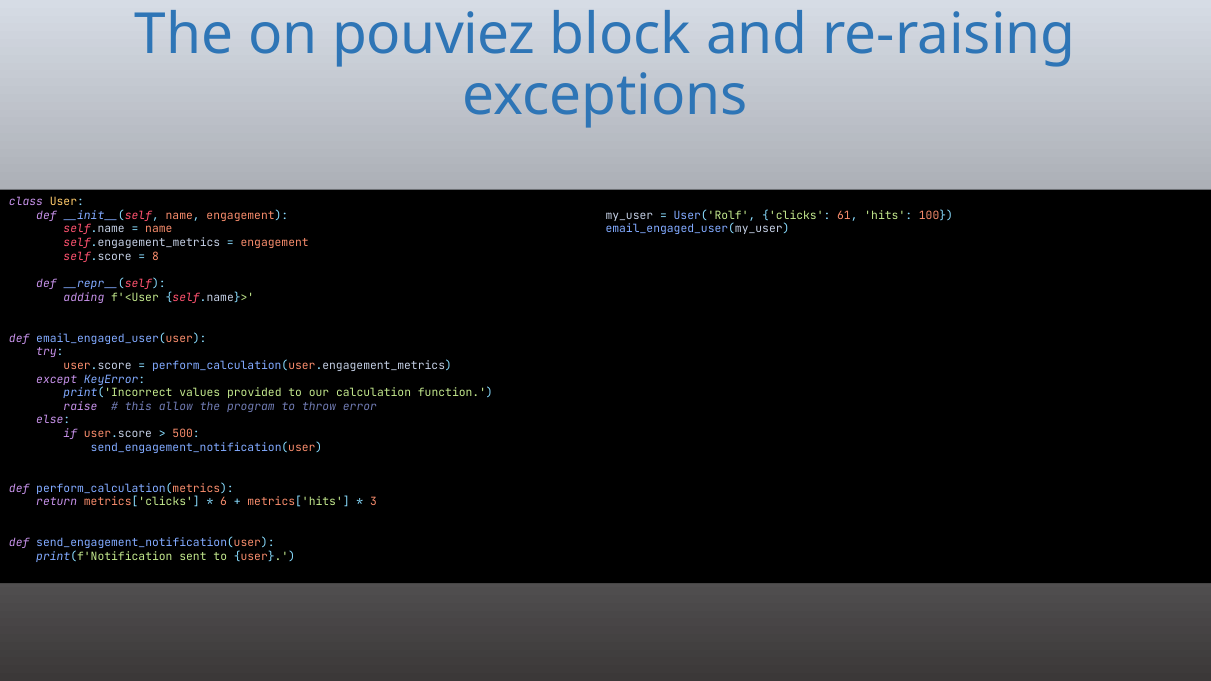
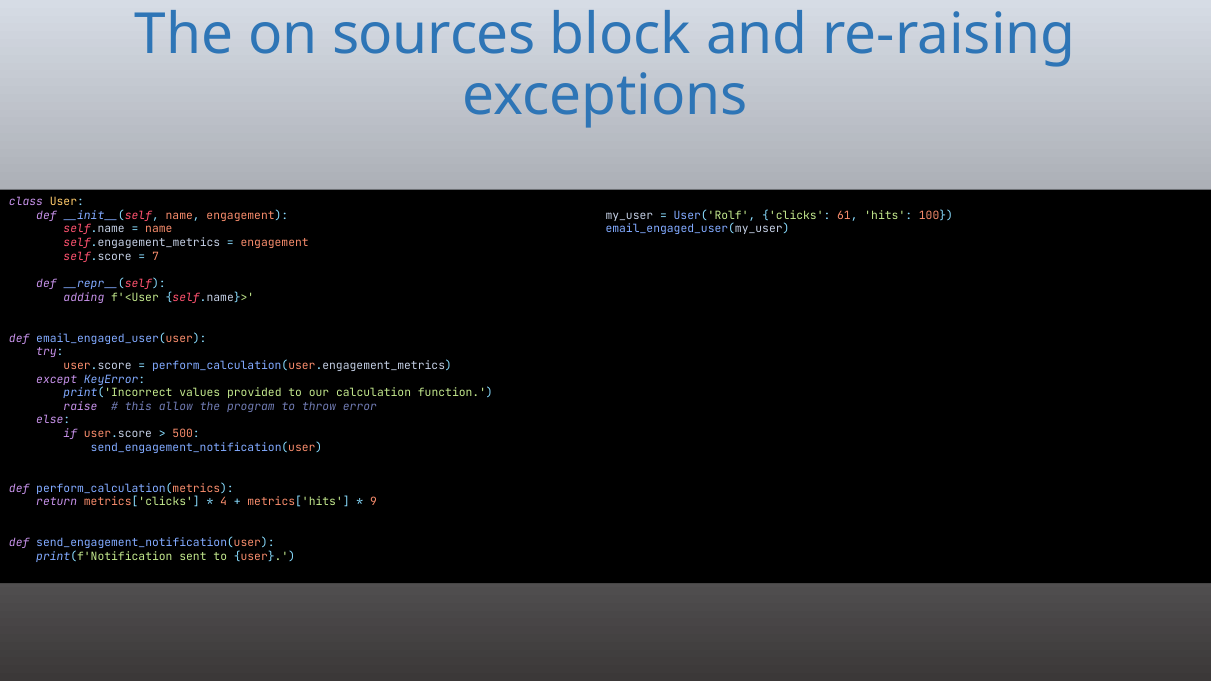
pouviez: pouviez -> sources
8: 8 -> 7
6: 6 -> 4
3: 3 -> 9
